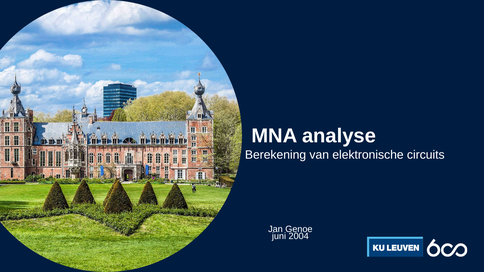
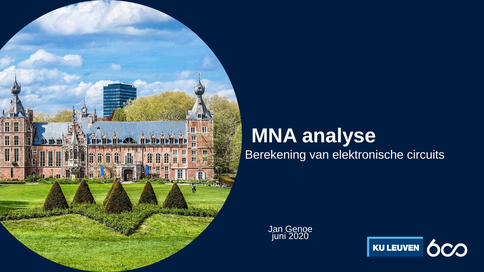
2004: 2004 -> 2020
